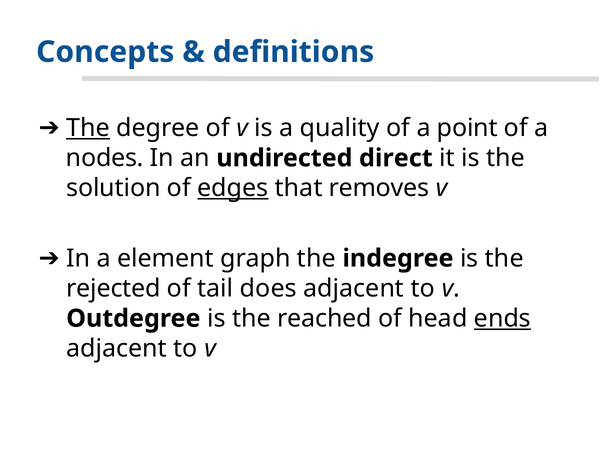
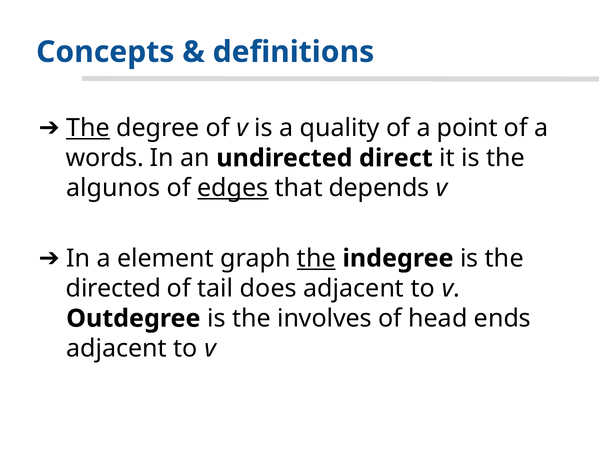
nodes: nodes -> words
solution: solution -> algunos
removes: removes -> depends
the at (316, 259) underline: none -> present
rejected: rejected -> directed
reached: reached -> involves
ends underline: present -> none
